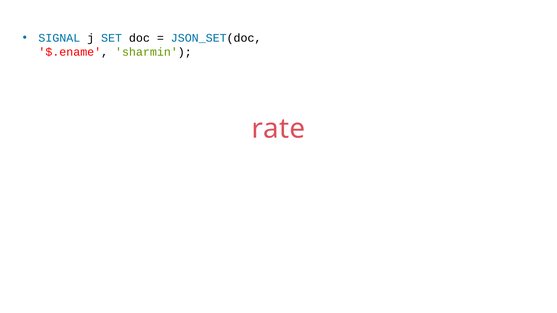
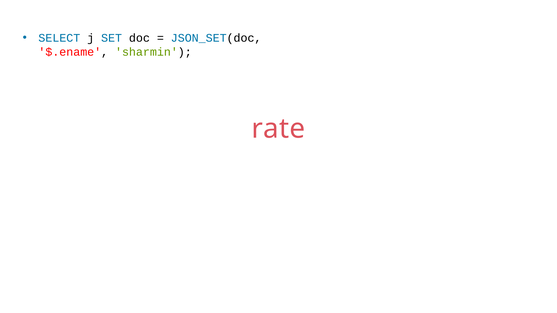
SIGNAL: SIGNAL -> SELECT
